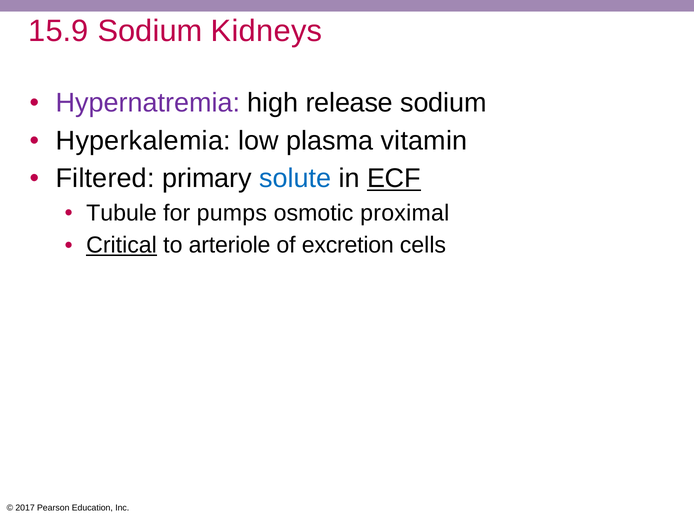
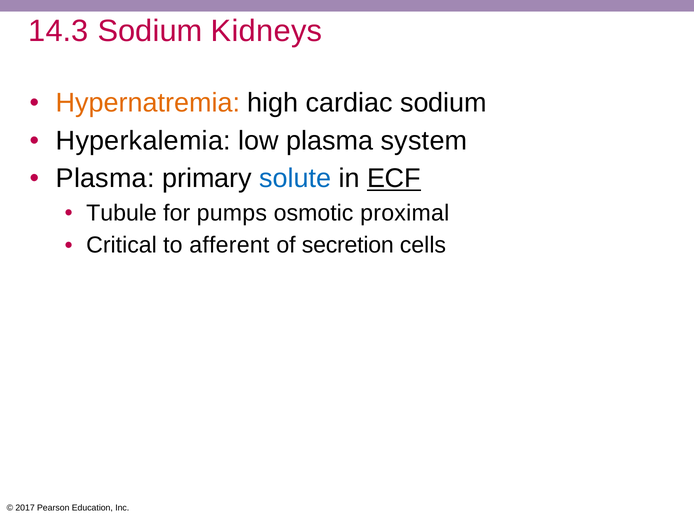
15.9: 15.9 -> 14.3
Hypernatremia colour: purple -> orange
release: release -> cardiac
vitamin: vitamin -> system
Filtered at (105, 178): Filtered -> Plasma
Critical underline: present -> none
arteriole: arteriole -> afferent
excretion: excretion -> secretion
